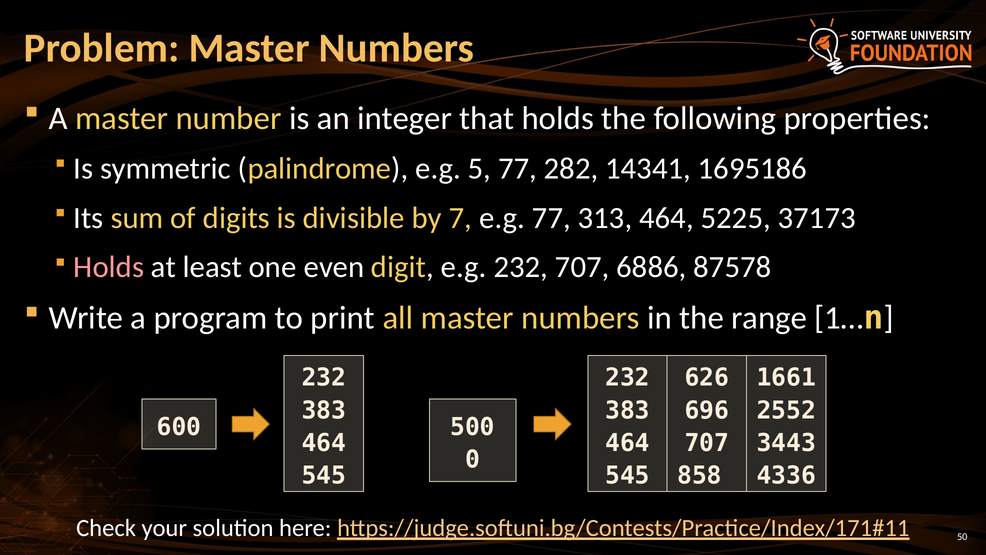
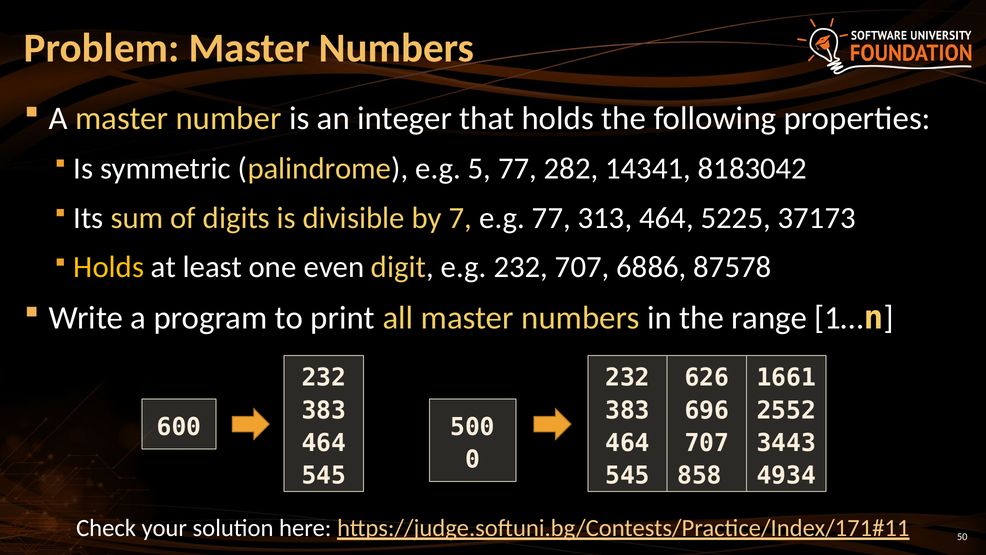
1695186: 1695186 -> 8183042
Holds at (109, 267) colour: pink -> yellow
4336: 4336 -> 4934
